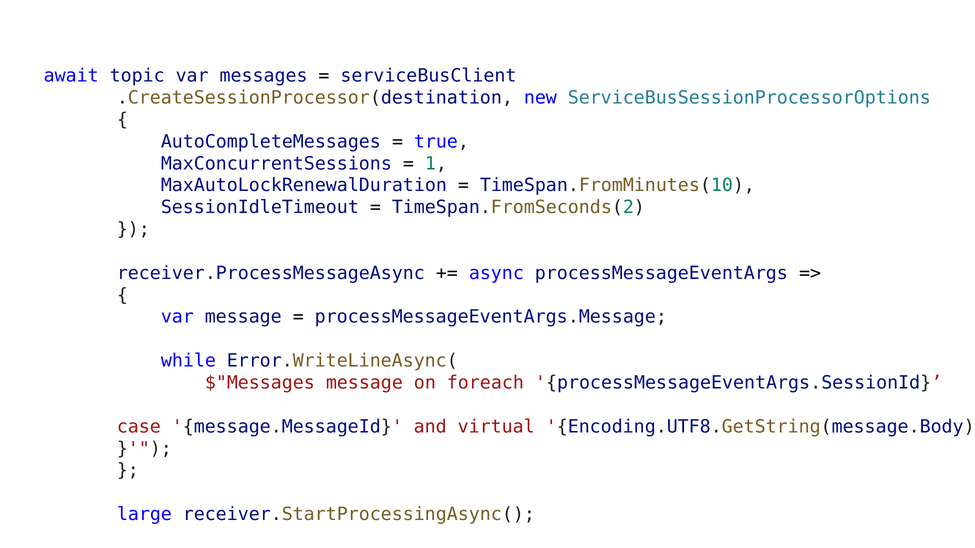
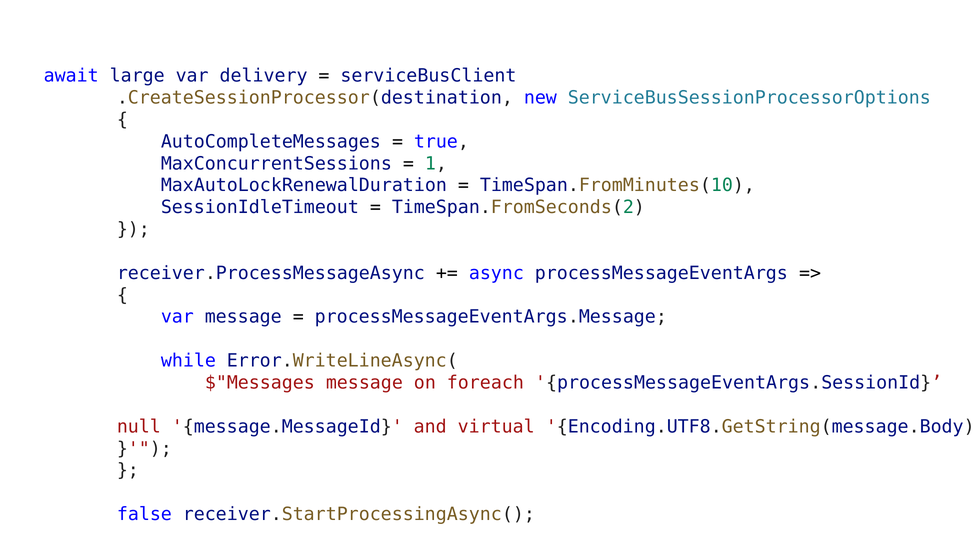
topic: topic -> large
messages: messages -> delivery
case: case -> null
large: large -> false
